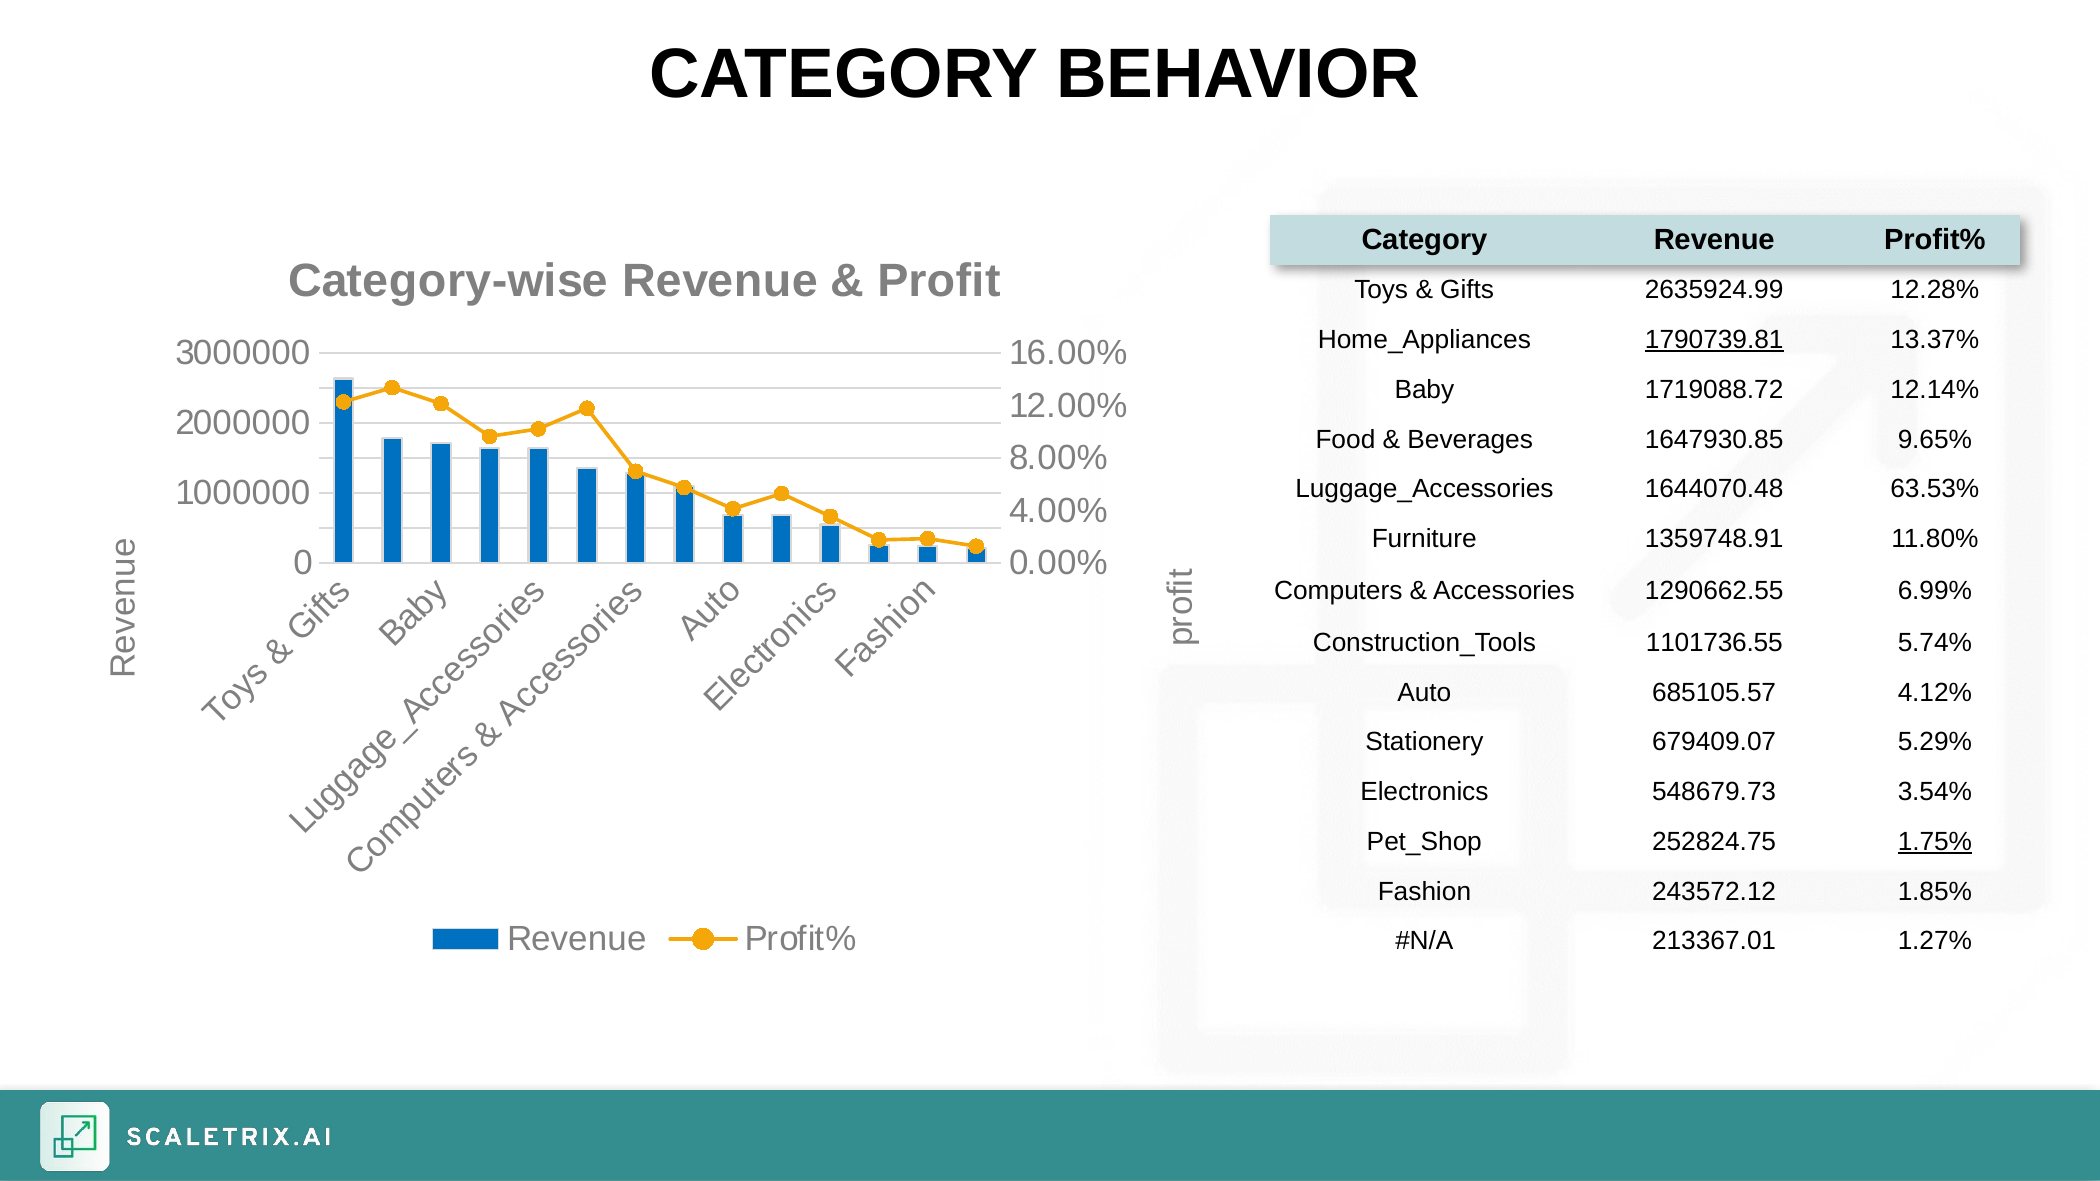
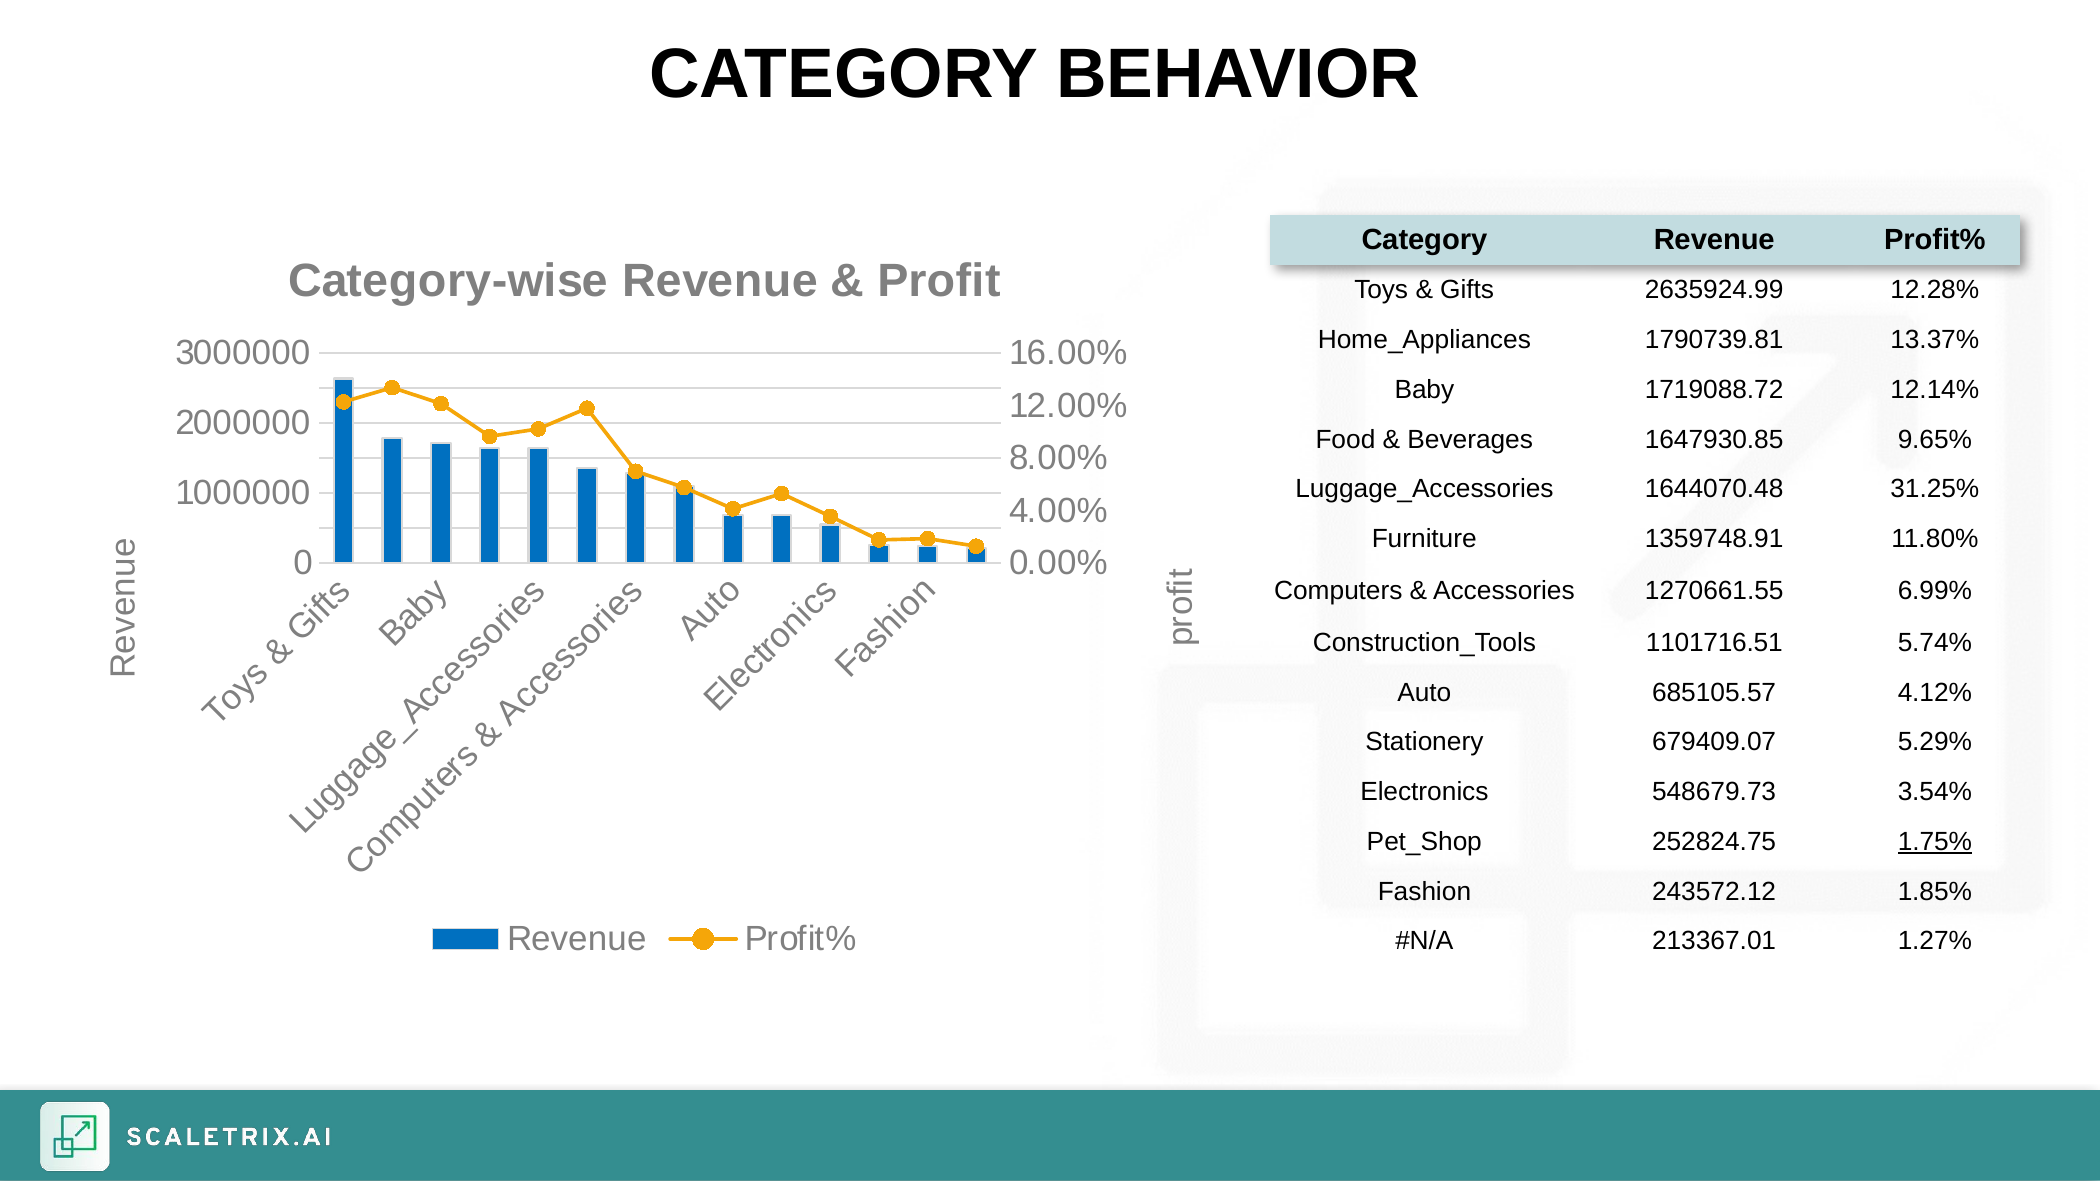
1790739.81 underline: present -> none
63.53%: 63.53% -> 31.25%
1290662.55: 1290662.55 -> 1270661.55
1101736.55: 1101736.55 -> 1101716.51
